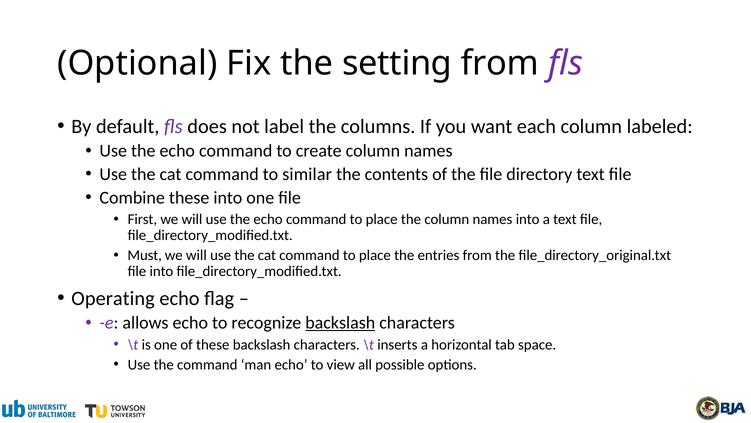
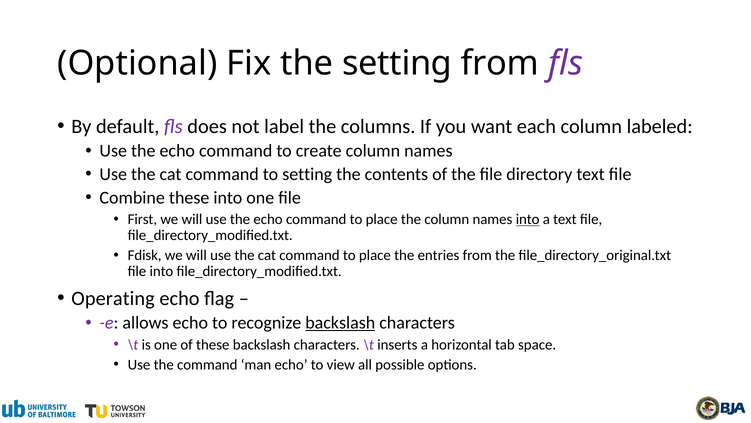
to similar: similar -> setting
into at (528, 219) underline: none -> present
Must: Must -> Fdisk
